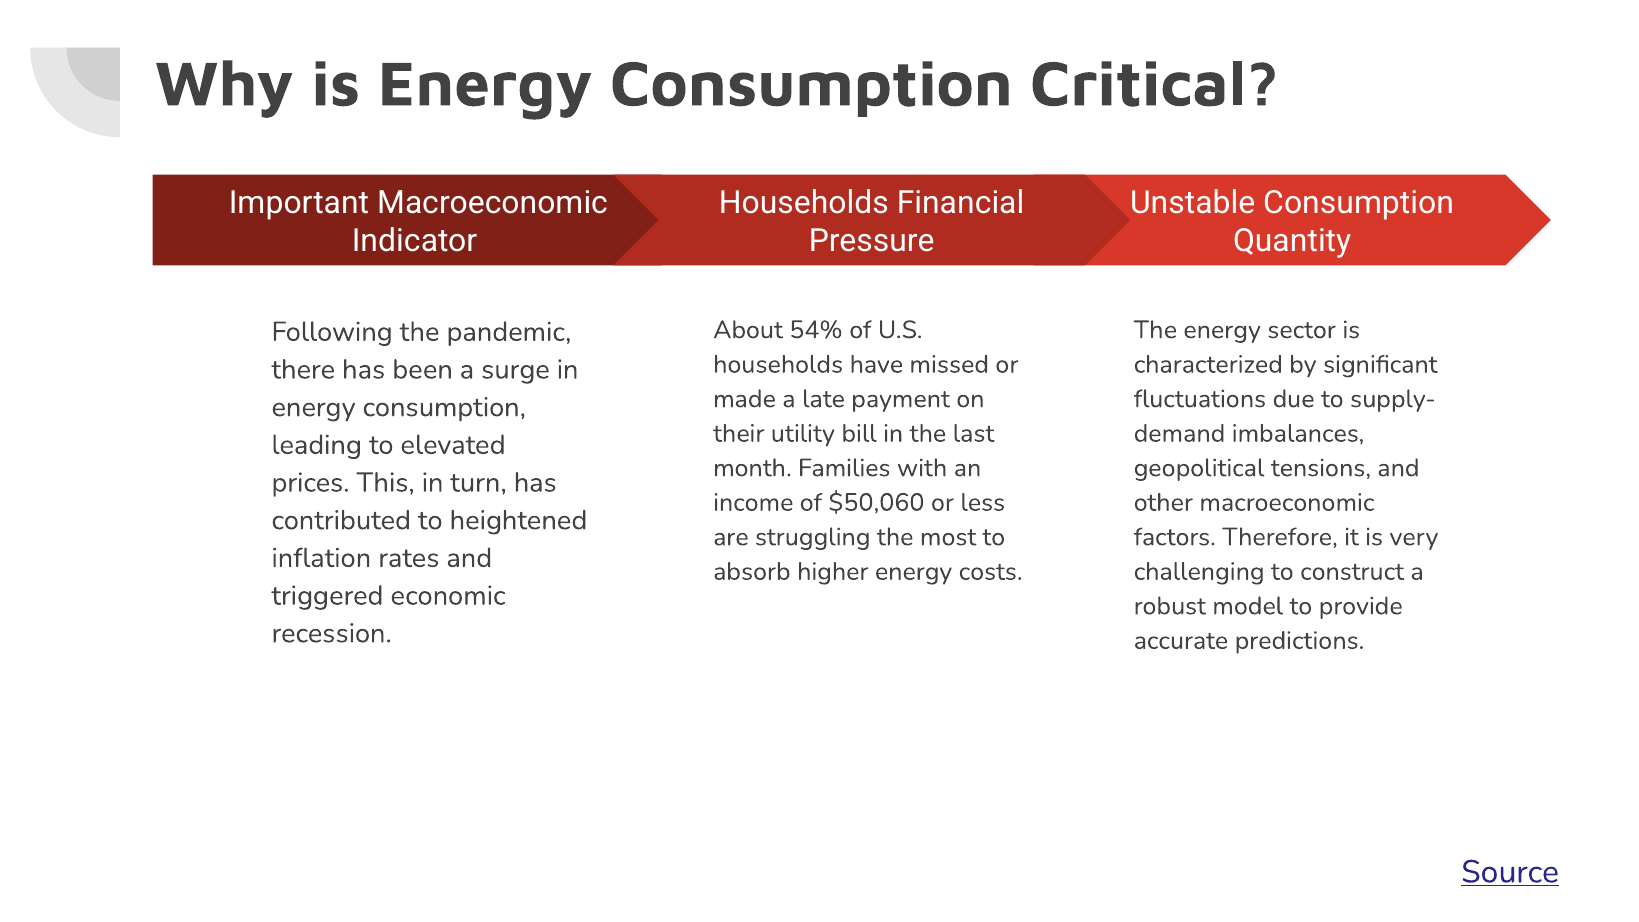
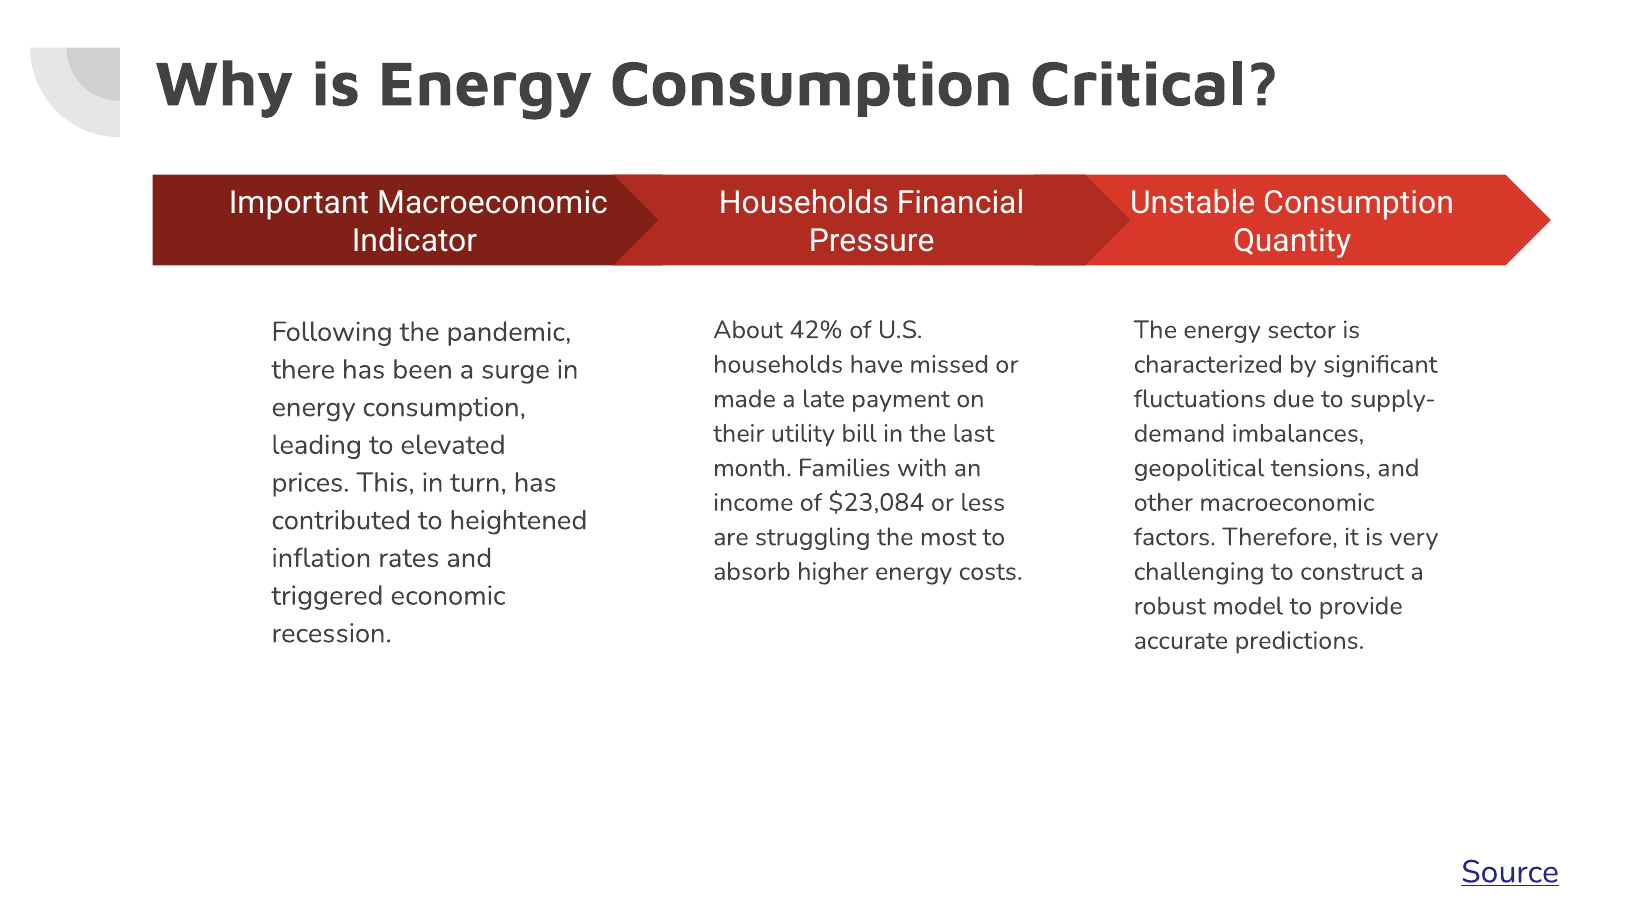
54%: 54% -> 42%
$50,060: $50,060 -> $23,084
